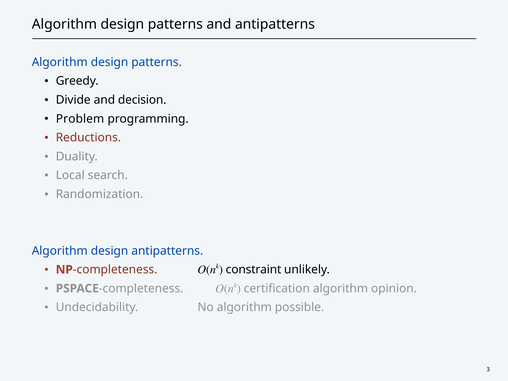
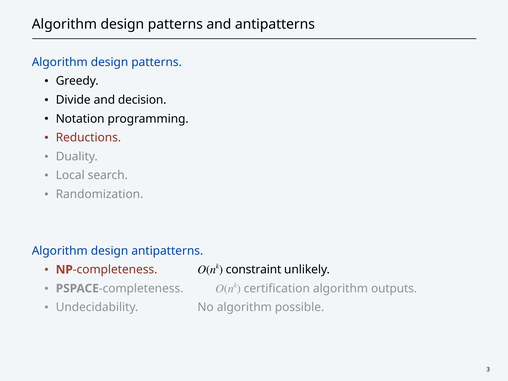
Problem: Problem -> Notation
opinion: opinion -> outputs
